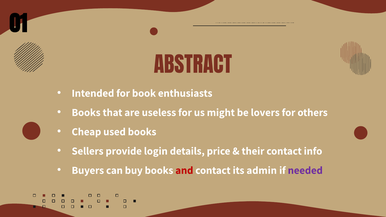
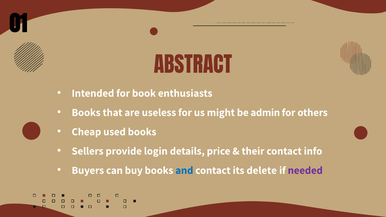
lovers: lovers -> admin
and colour: red -> blue
admin: admin -> delete
